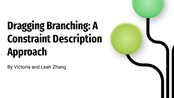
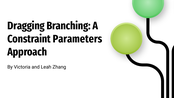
Description: Description -> Parameters
